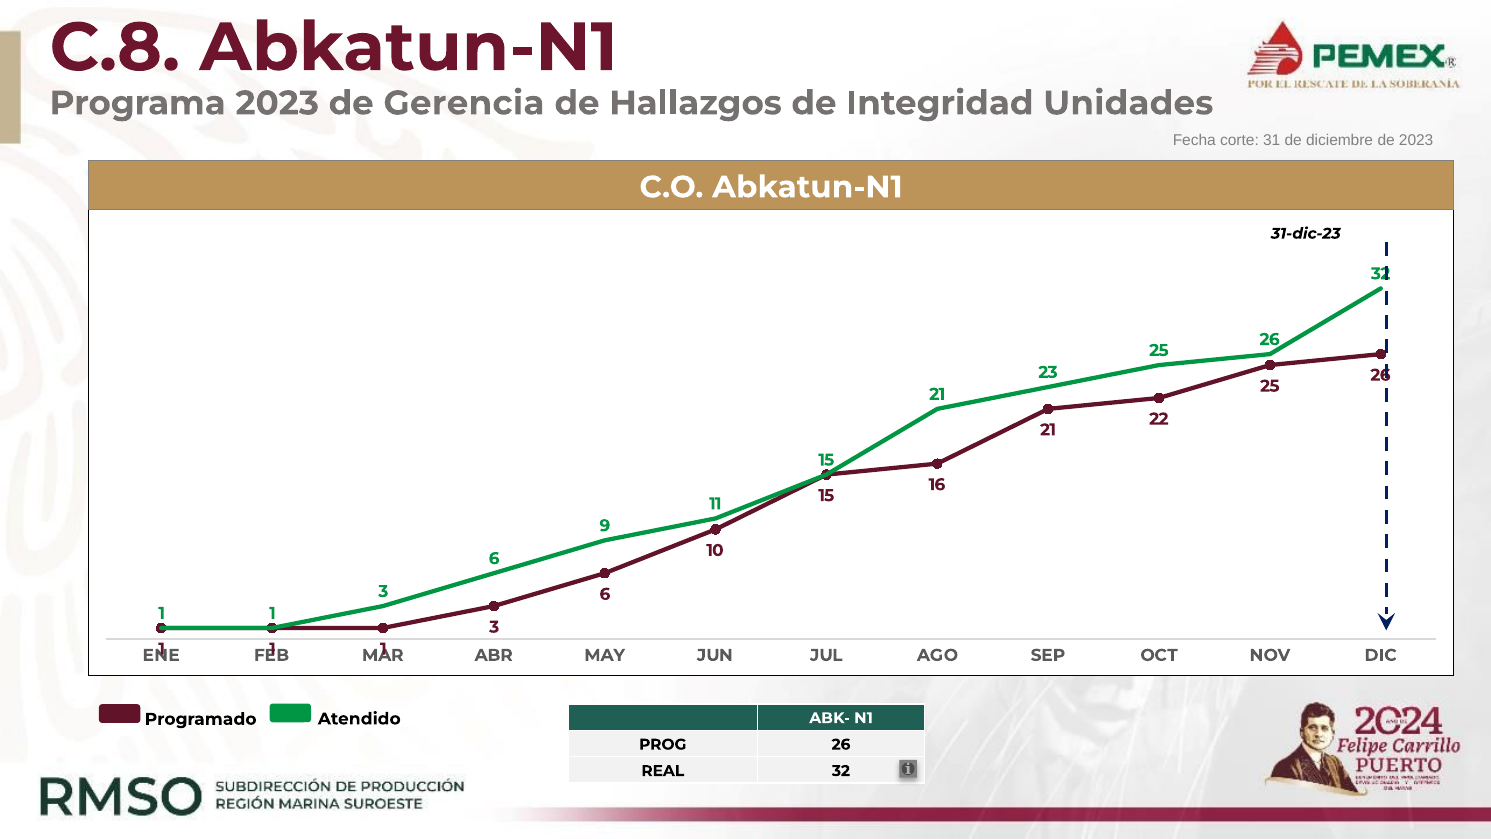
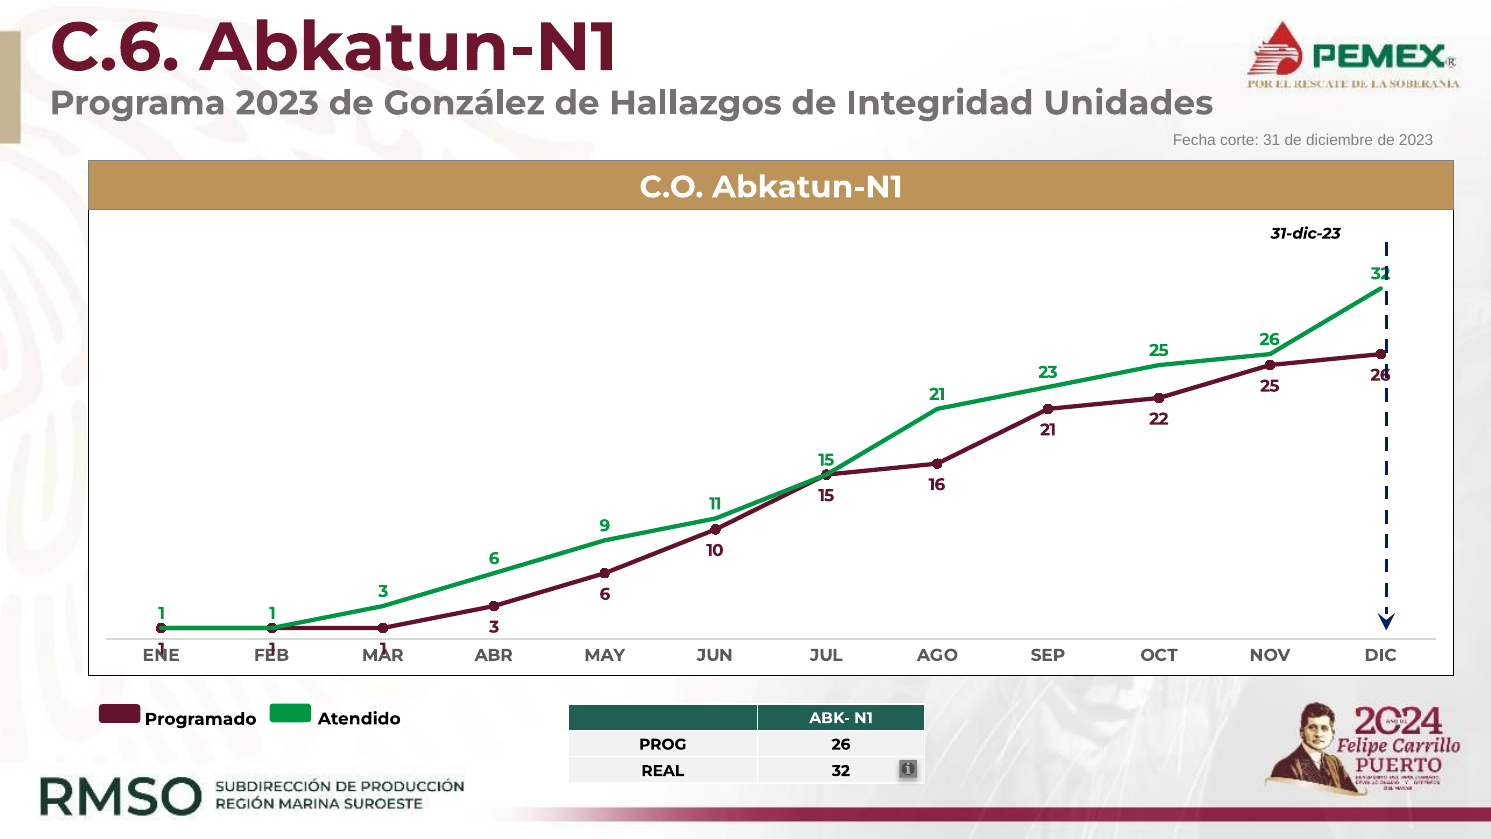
C.8: C.8 -> C.6
Gerencia: Gerencia -> González
